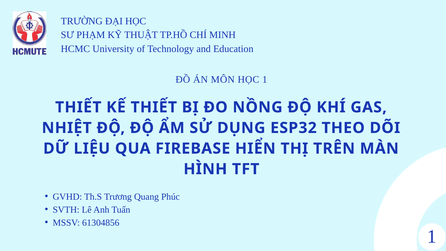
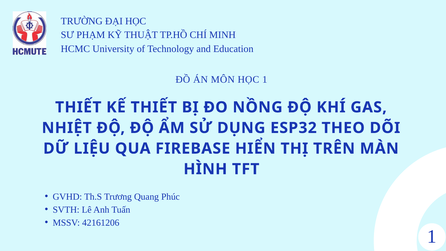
61304856: 61304856 -> 42161206
